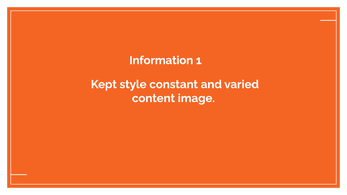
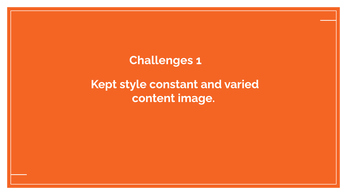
Information: Information -> Challenges
